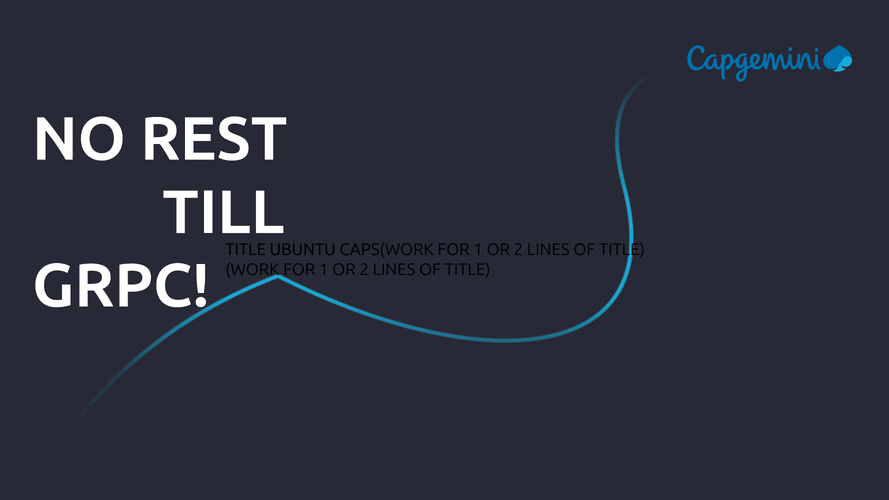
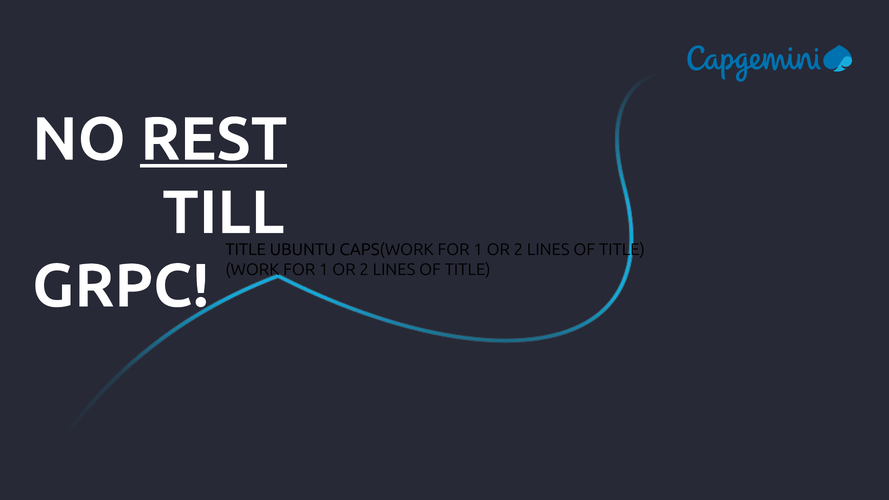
REST underline: none -> present
